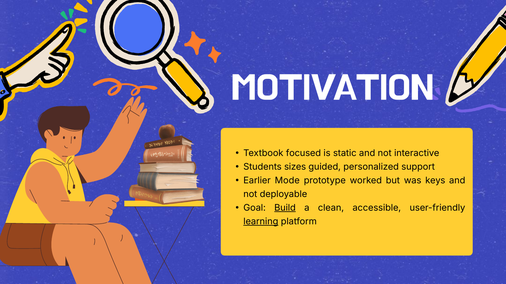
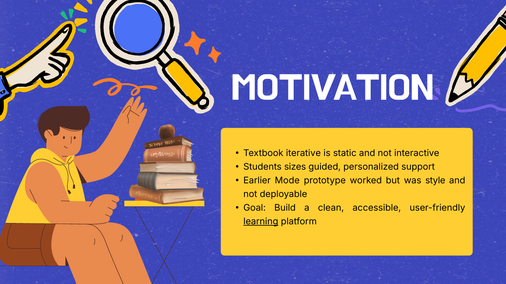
focused: focused -> iterative
keys: keys -> style
Build underline: present -> none
